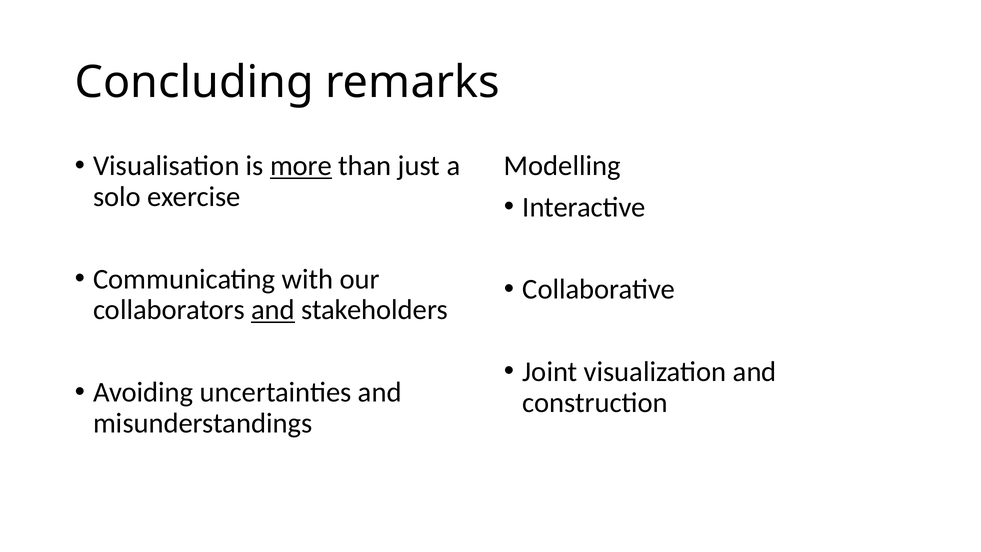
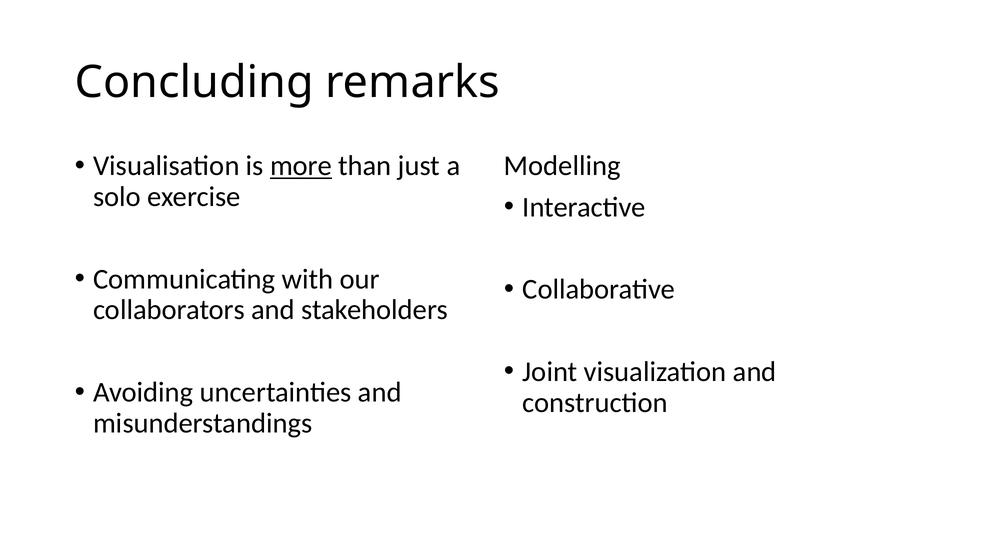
and at (273, 310) underline: present -> none
